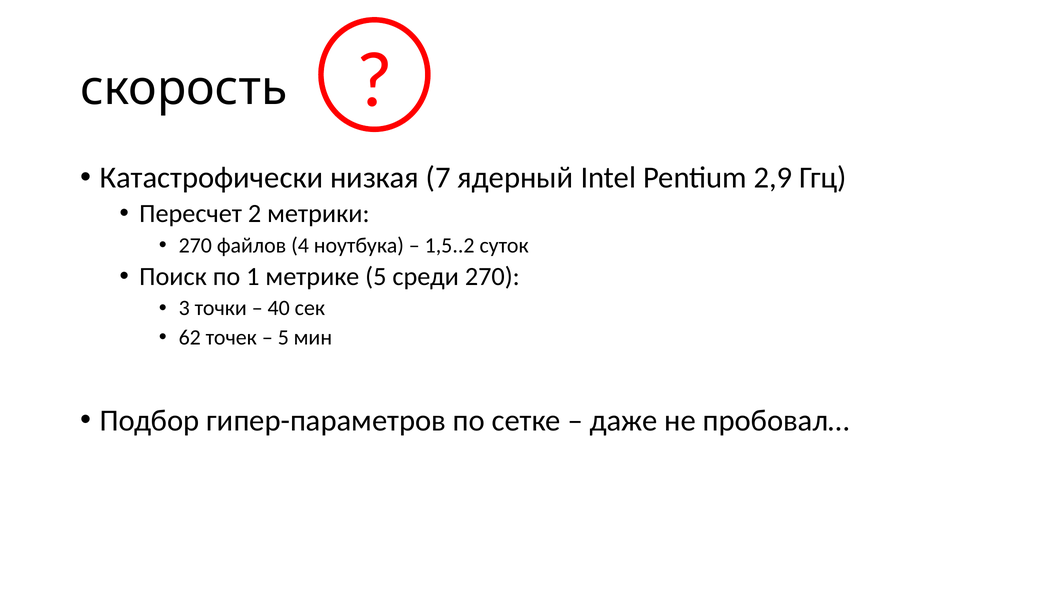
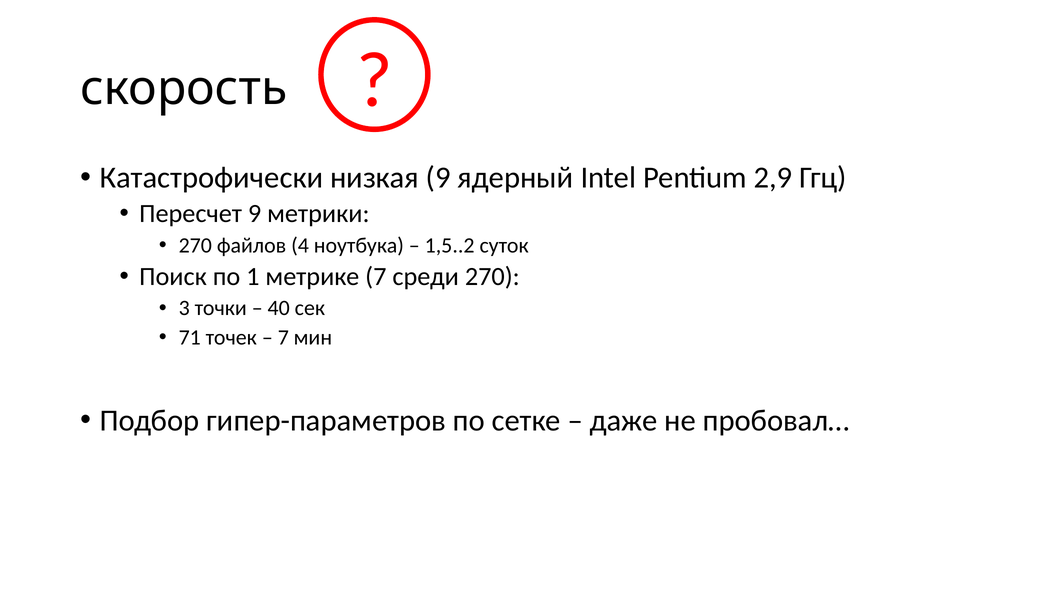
низкая 7: 7 -> 9
Пересчет 2: 2 -> 9
метрике 5: 5 -> 7
62: 62 -> 71
5 at (283, 337): 5 -> 7
